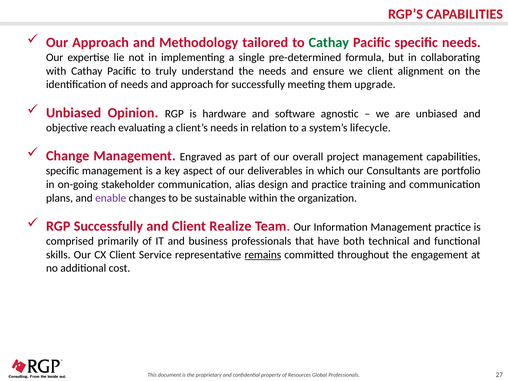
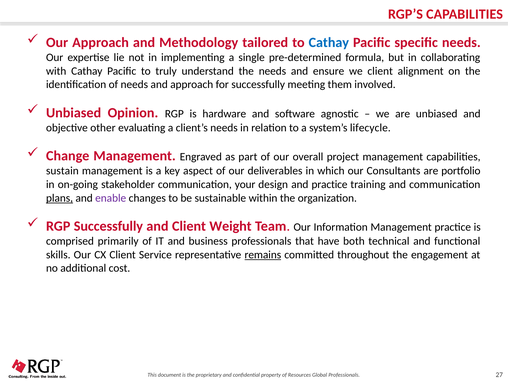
Cathay at (329, 42) colour: green -> blue
upgrade: upgrade -> involved
reach: reach -> other
specific at (62, 171): specific -> sustain
alias: alias -> your
plans underline: none -> present
Realize: Realize -> Weight
